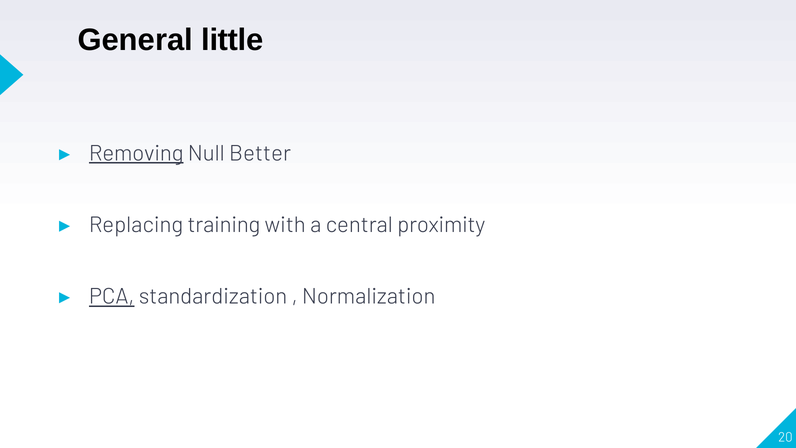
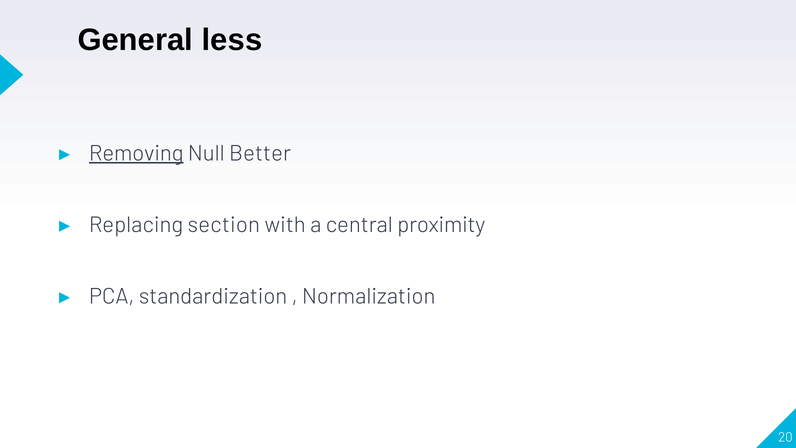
little: little -> less
training: training -> section
PCA underline: present -> none
